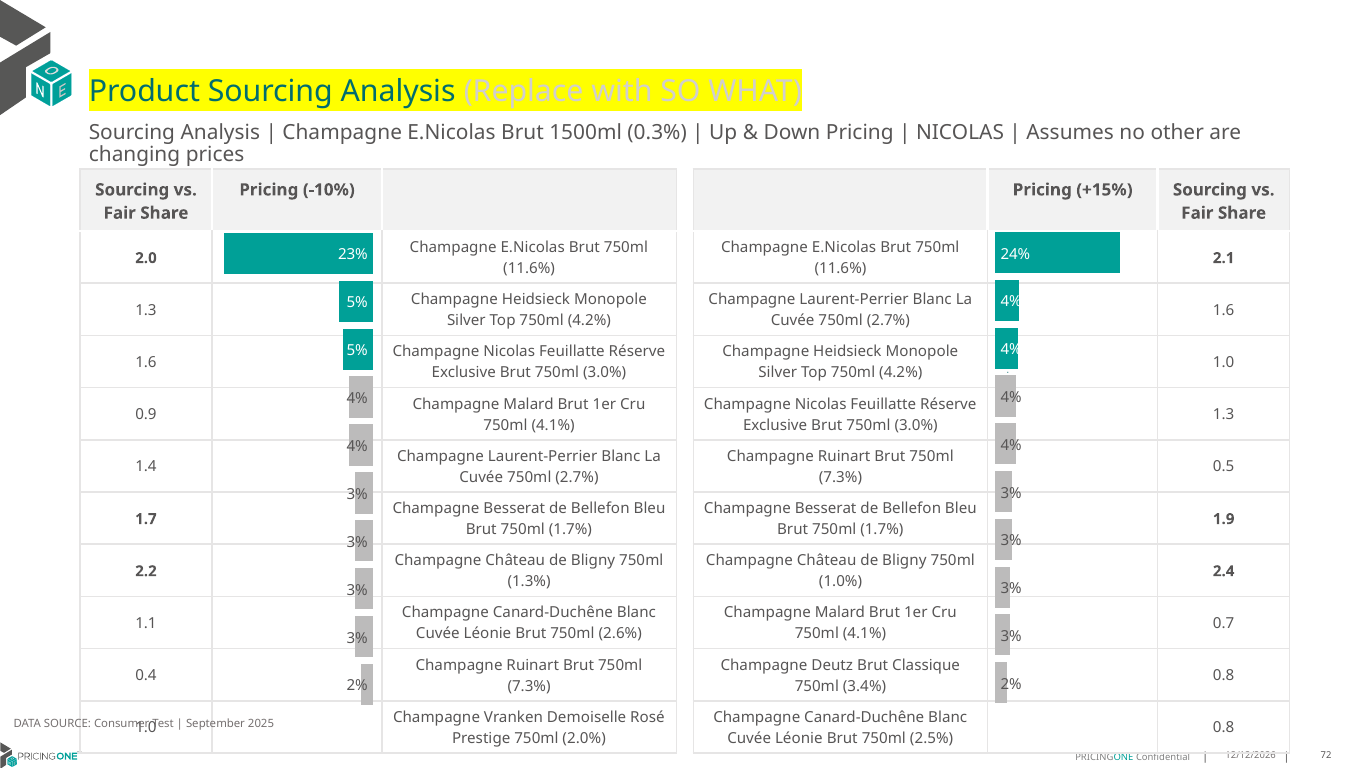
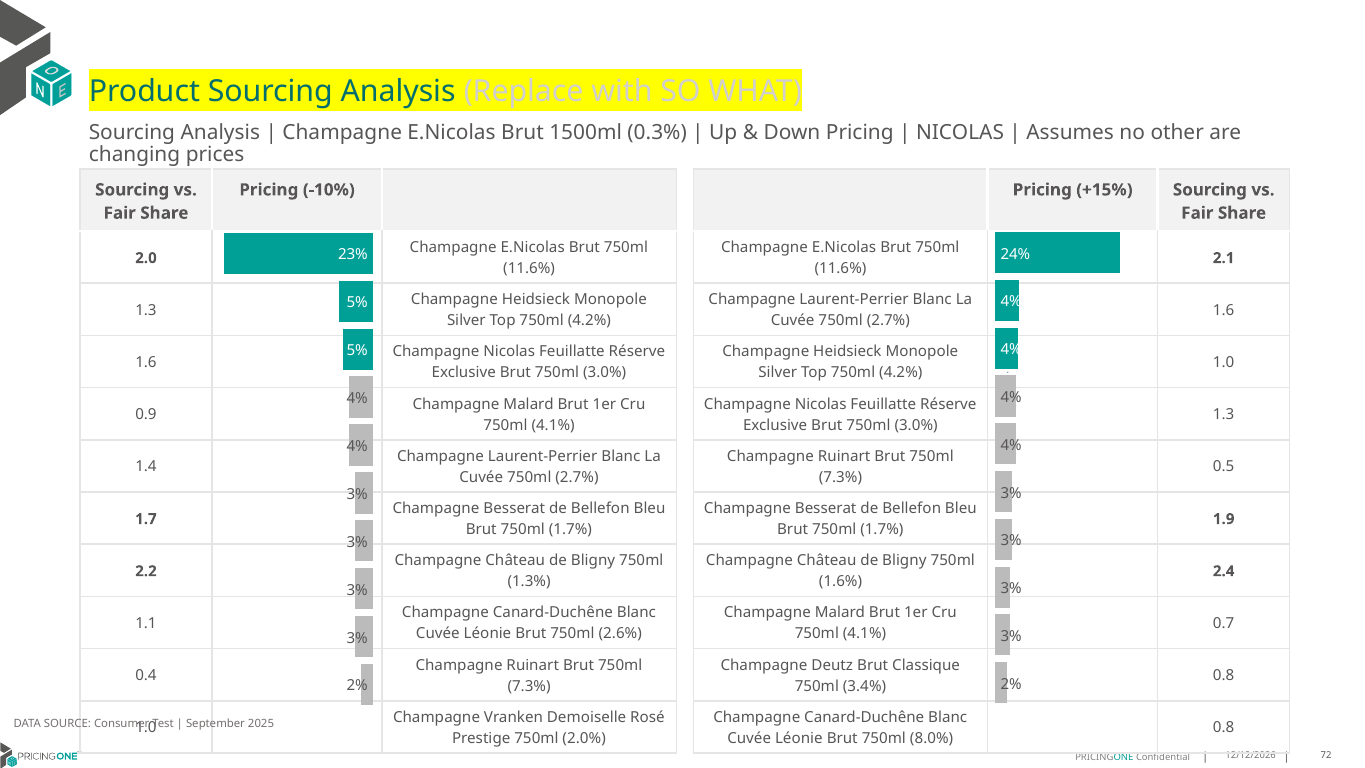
1.0%: 1.0% -> 1.6%
2.5%: 2.5% -> 8.0%
